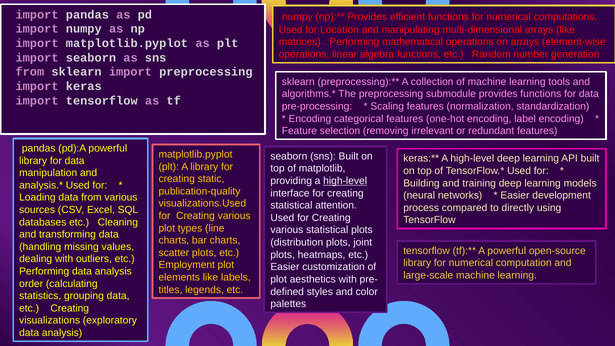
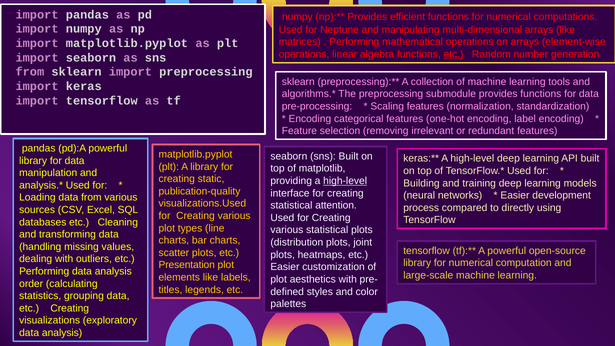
Location: Location -> Neptune
etc at (454, 54) underline: none -> present
Employment: Employment -> Presentation
